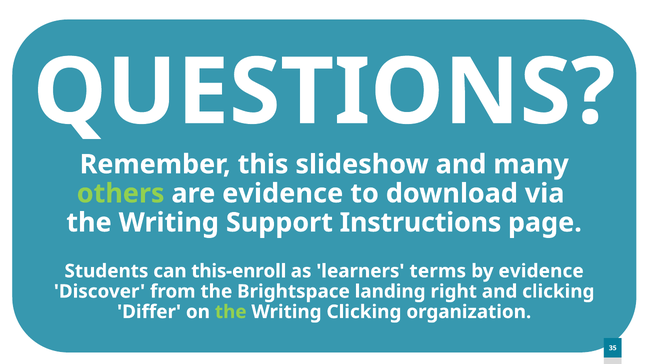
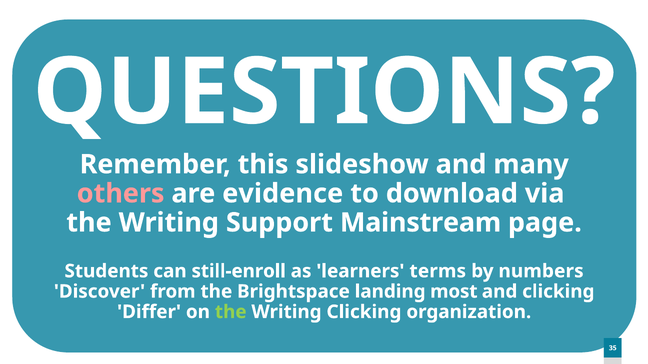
others colour: light green -> pink
Instructions: Instructions -> Mainstream
this-enroll: this-enroll -> still-enroll
by evidence: evidence -> numbers
right: right -> most
